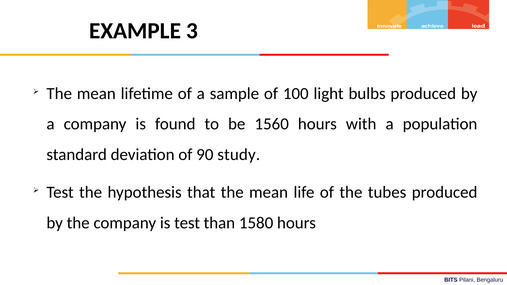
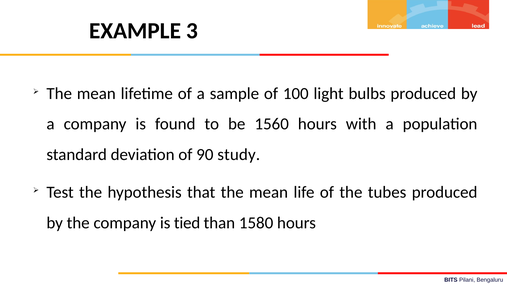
is test: test -> tied
